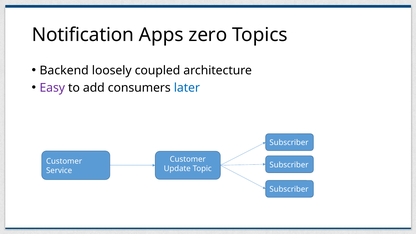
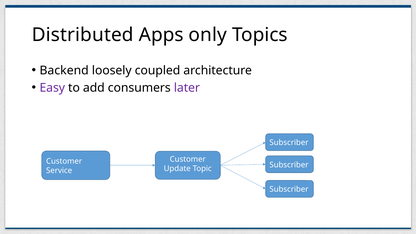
Notification: Notification -> Distributed
zero: zero -> only
later colour: blue -> purple
